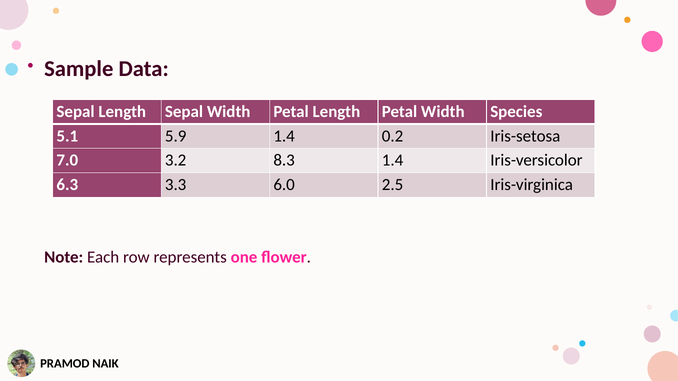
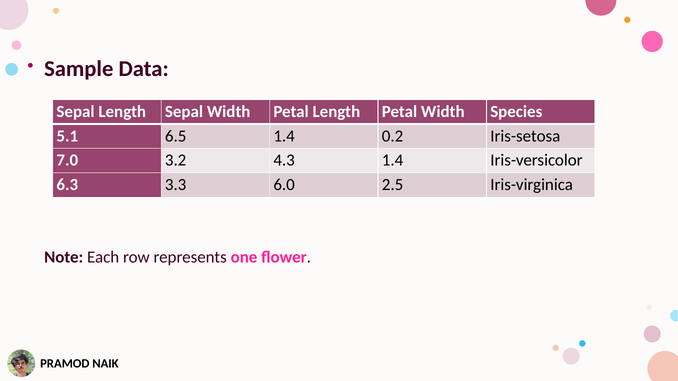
5.9: 5.9 -> 6.5
8.3: 8.3 -> 4.3
